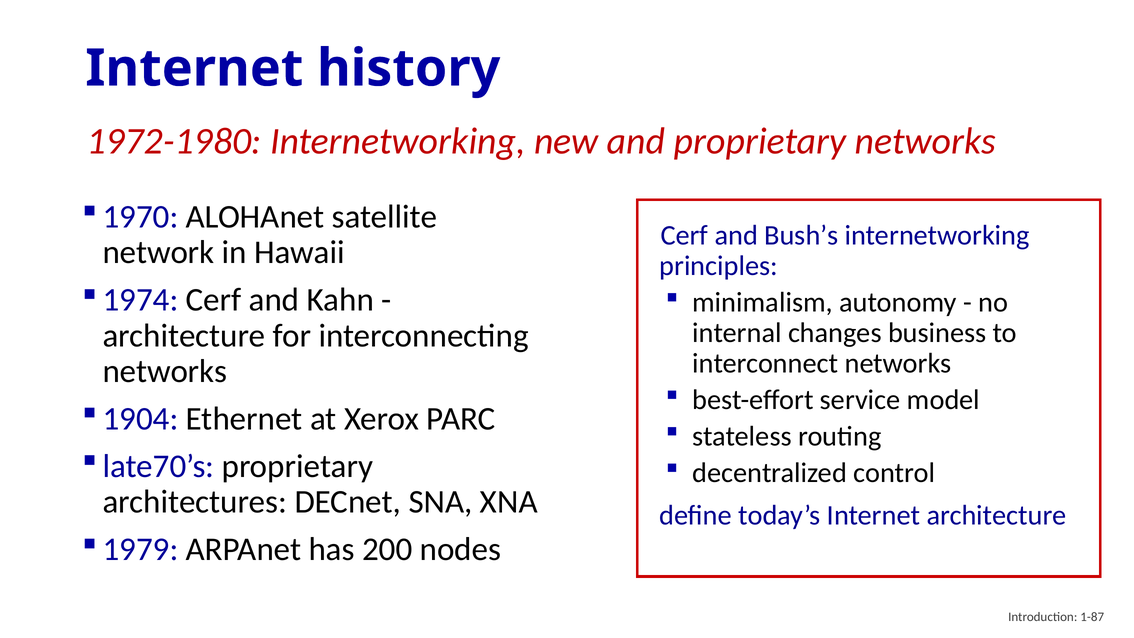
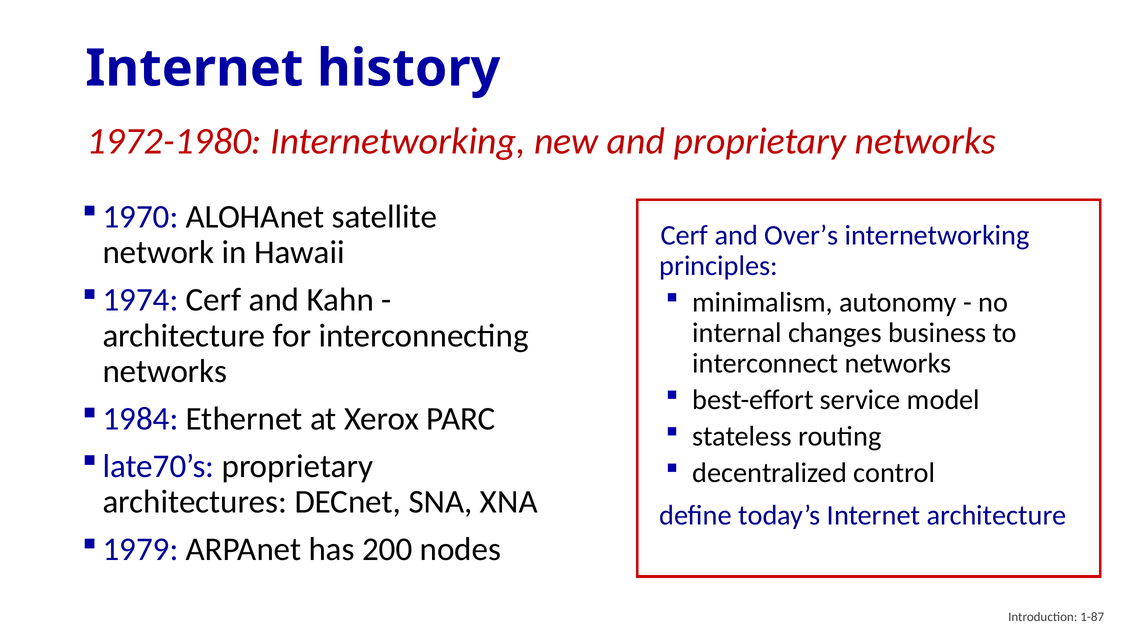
Bush’s: Bush’s -> Over’s
1904: 1904 -> 1984
